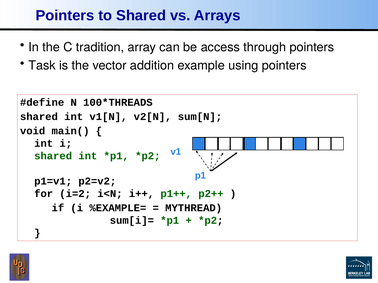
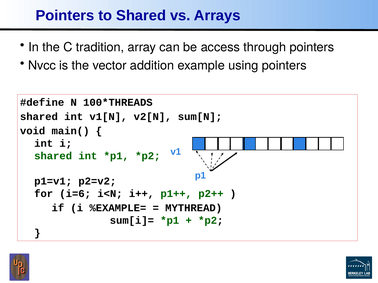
Task: Task -> Nvcc
i=2: i=2 -> i=6
